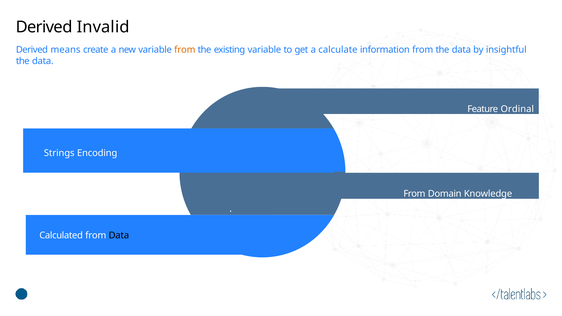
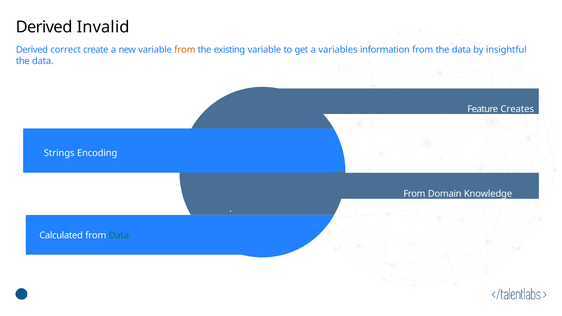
means: means -> correct
calculate: calculate -> variables
Ordinal: Ordinal -> Creates
Data at (119, 236) colour: black -> green
